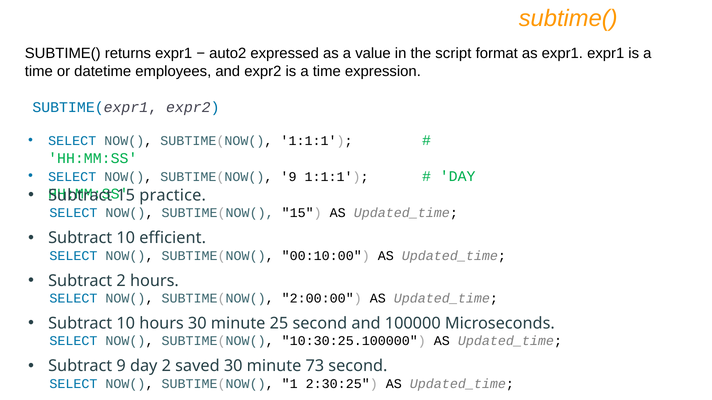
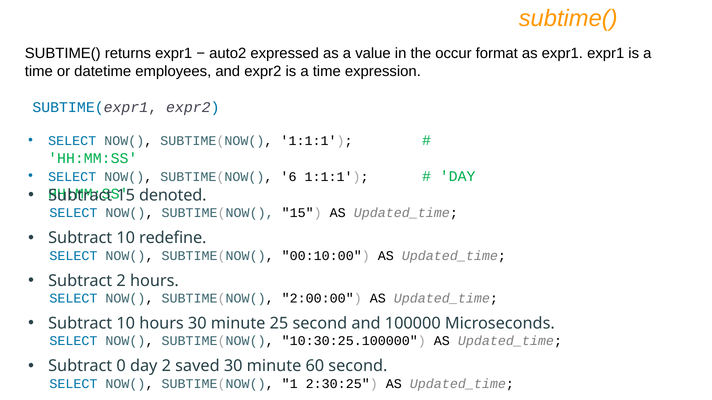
script: script -> occur
SUBTIME(NOW( 9: 9 -> 6
practice: practice -> denoted
efficient: efficient -> redefine
Subtract 9: 9 -> 0
73: 73 -> 60
